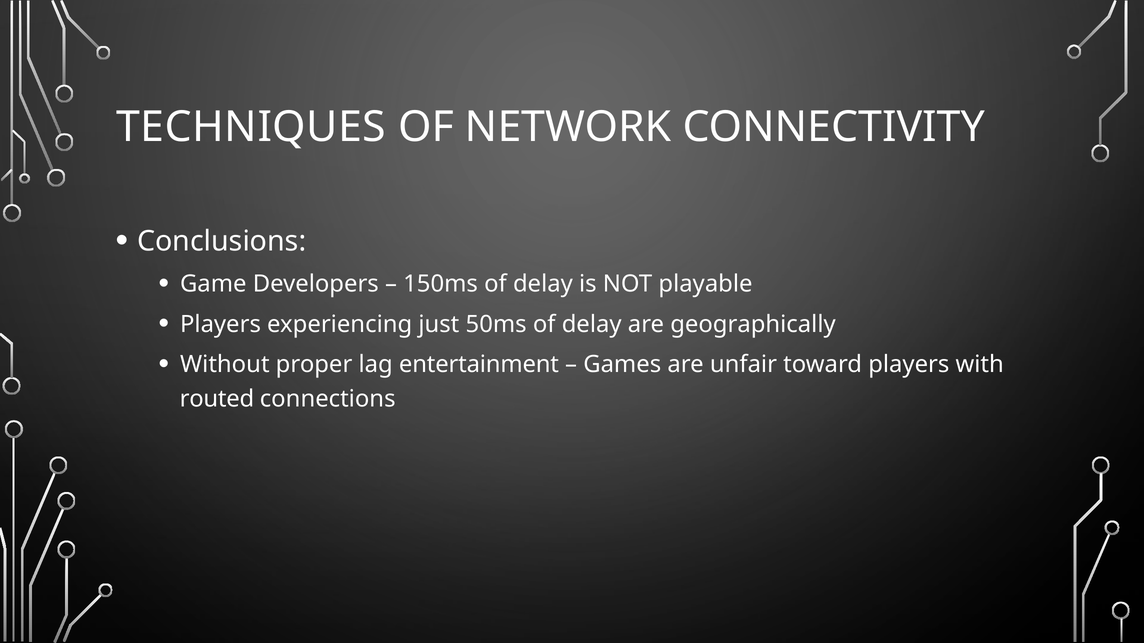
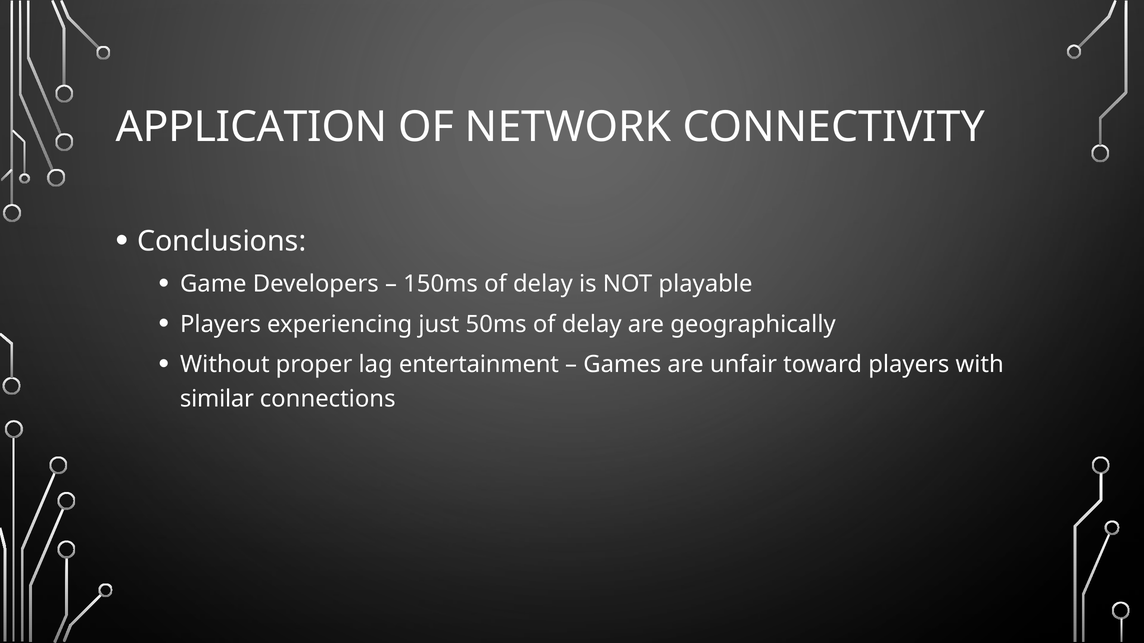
TECHNIQUES: TECHNIQUES -> APPLICATION
routed: routed -> similar
